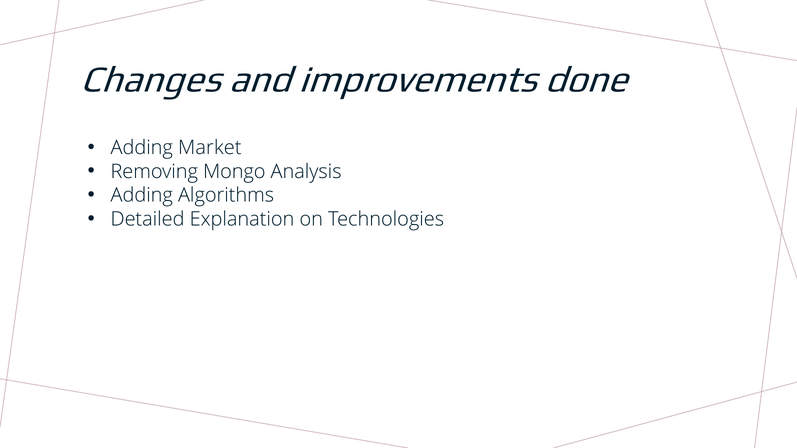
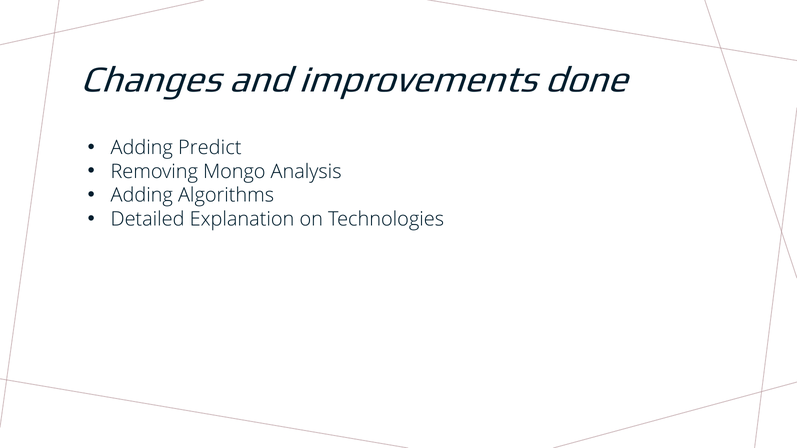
Market: Market -> Predict
